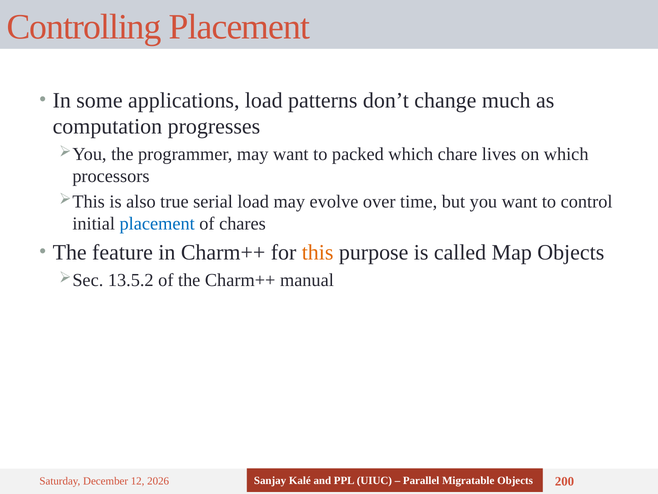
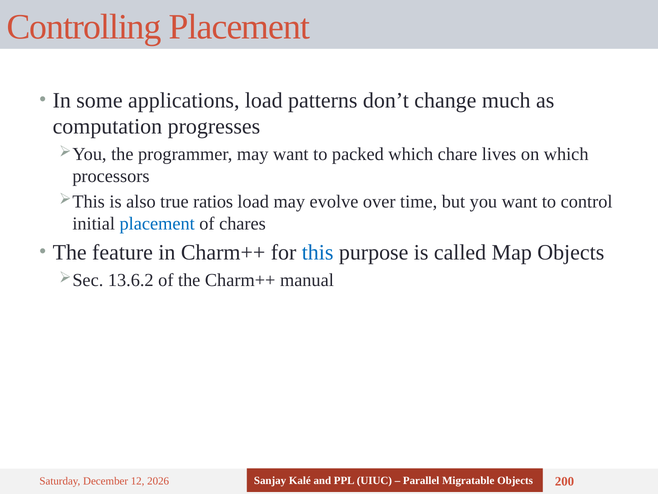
serial: serial -> ratios
this colour: orange -> blue
13.5.2: 13.5.2 -> 13.6.2
